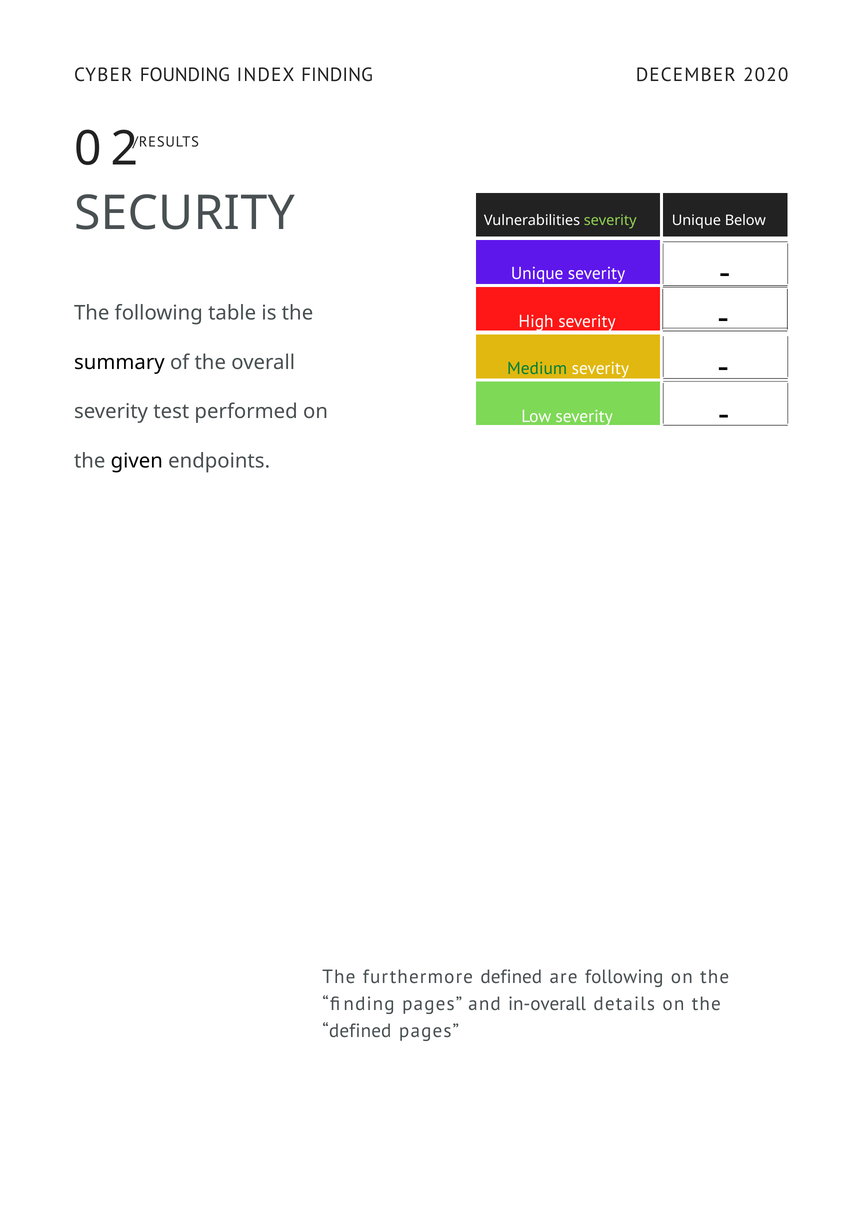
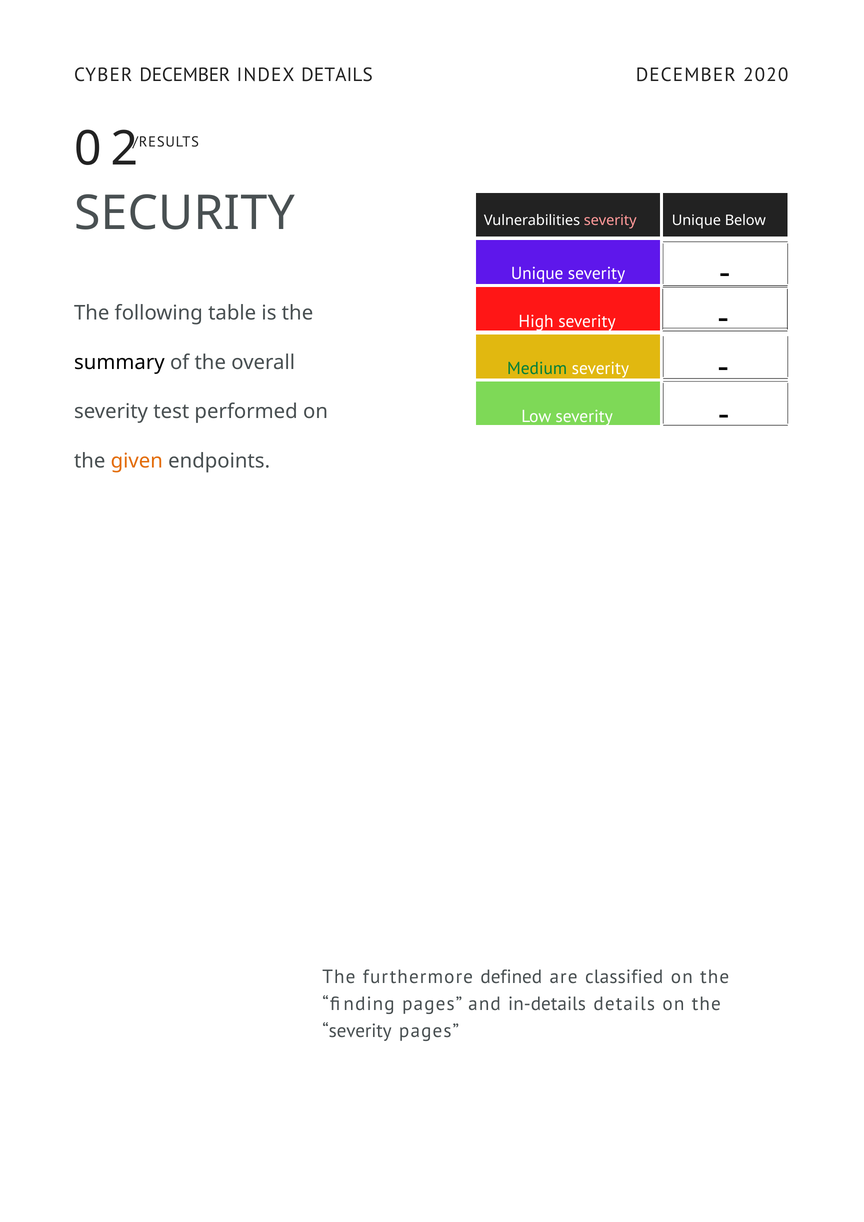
CYBER FOUNDING: FOUNDING -> DECEMBER
INDEX FINDING: FINDING -> DETAILS
severity at (610, 221) colour: light green -> pink
given colour: black -> orange
are following: following -> classified
in-overall: in-overall -> in-details
defined at (357, 1031): defined -> severity
